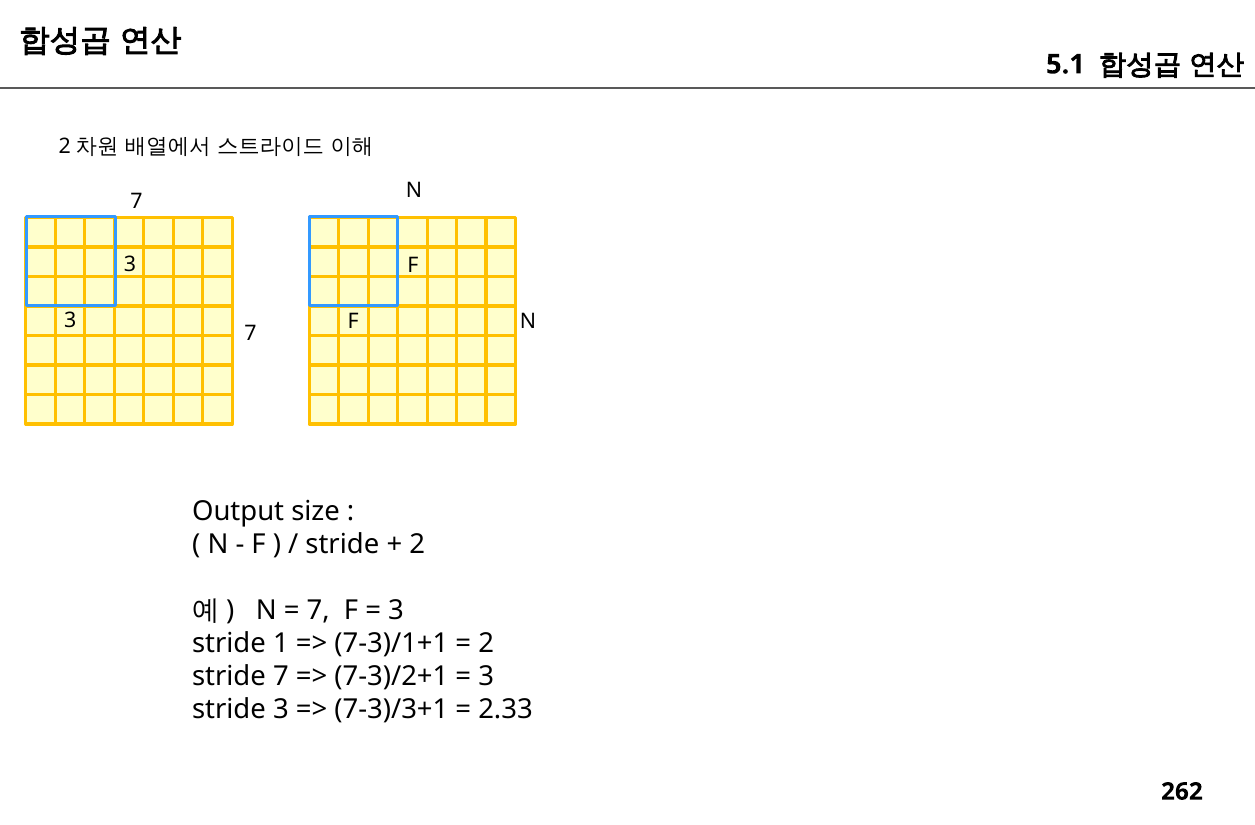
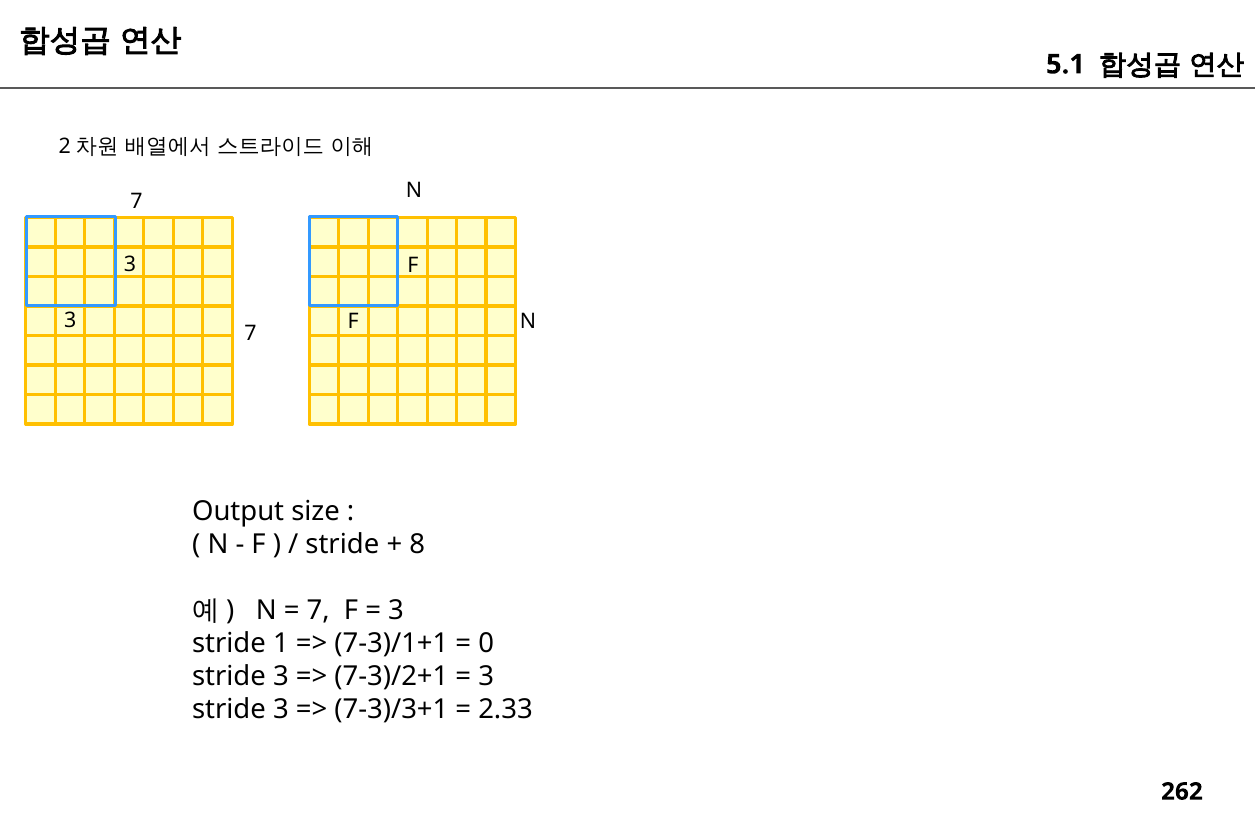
2 at (417, 544): 2 -> 8
2 at (486, 643): 2 -> 0
7 at (281, 676): 7 -> 3
